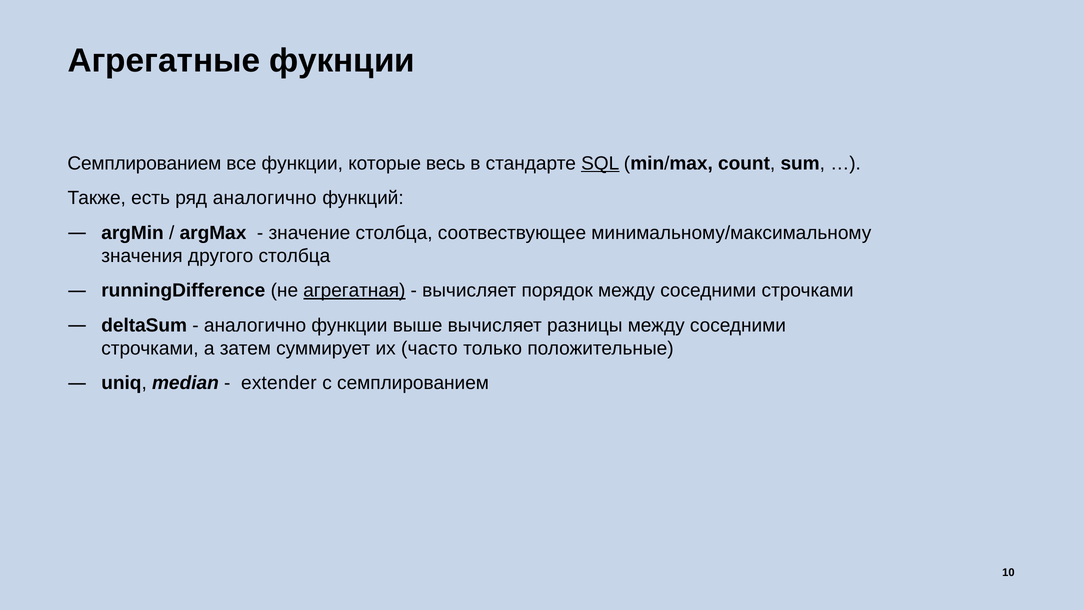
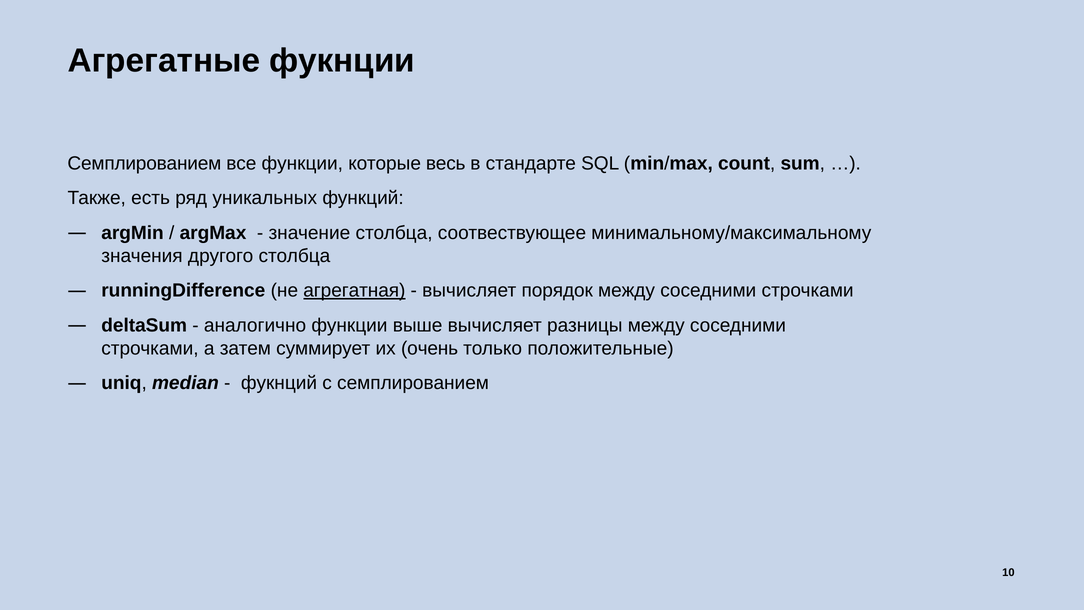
SQL underline: present -> none
ряд аналогично: аналогично -> уникальных
часто: часто -> очень
extender: extender -> фукнций
